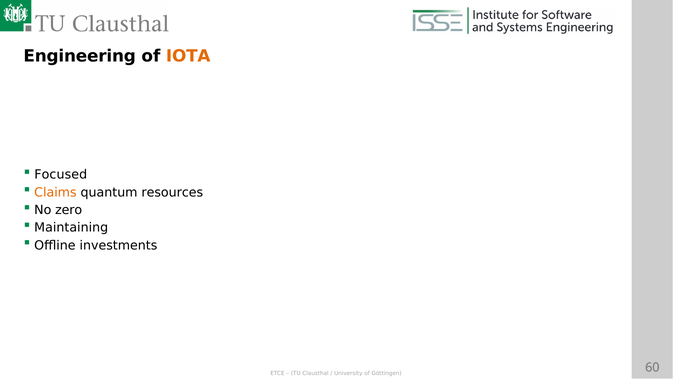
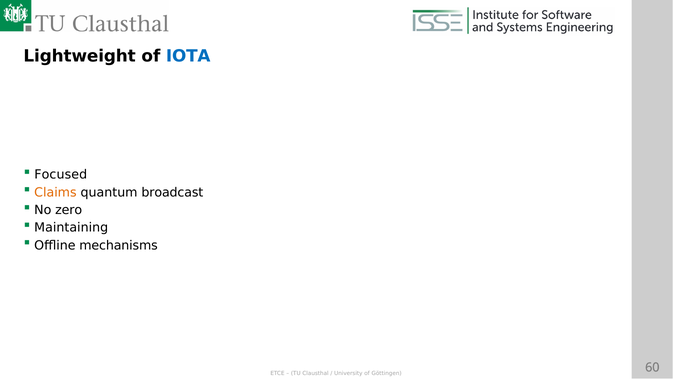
Engineering: Engineering -> Lightweight
IOTA colour: orange -> blue
resources: resources -> broadcast
investments: investments -> mechanisms
